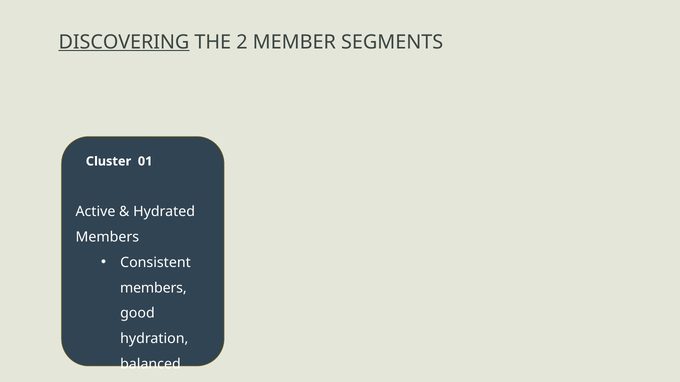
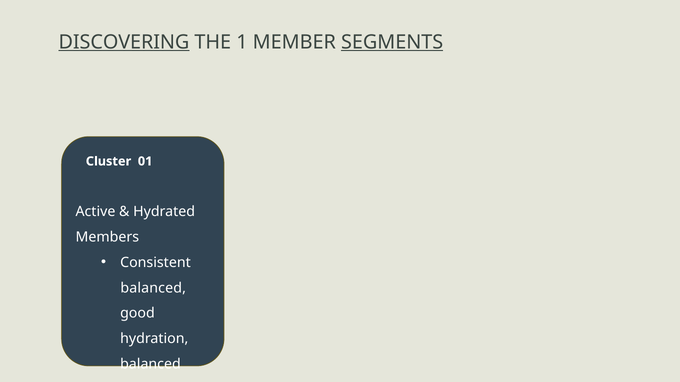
2: 2 -> 1
SEGMENTS underline: none -> present
members at (153, 288): members -> balanced
